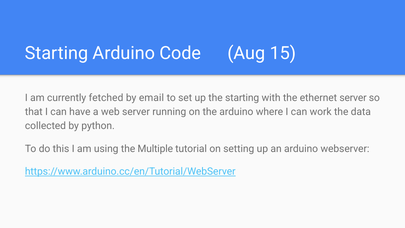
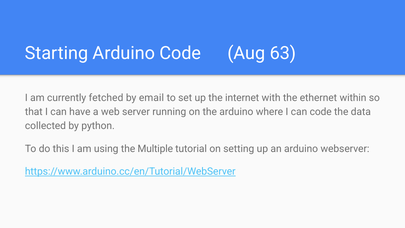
15: 15 -> 63
the starting: starting -> internet
ethernet server: server -> within
can work: work -> code
